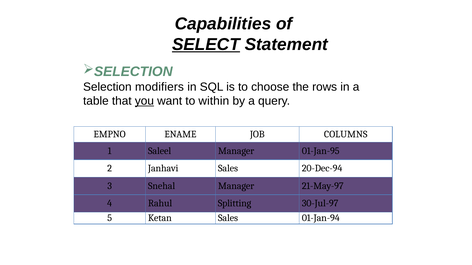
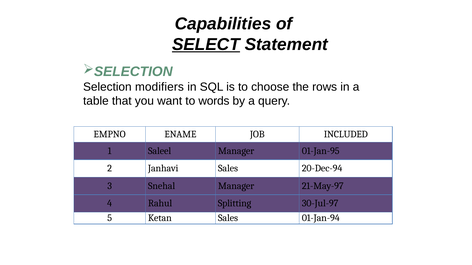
you underline: present -> none
within: within -> words
COLUMNS: COLUMNS -> INCLUDED
